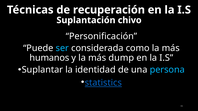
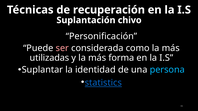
ser colour: light blue -> pink
humanos: humanos -> utilizadas
dump: dump -> forma
